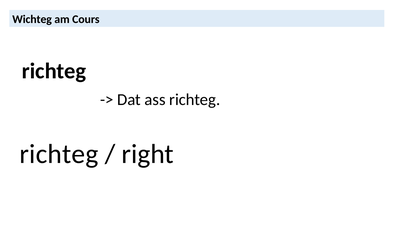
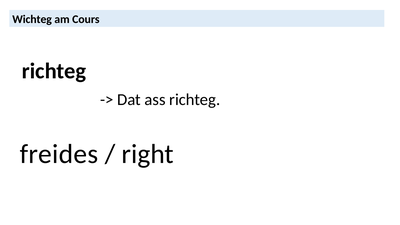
richteg at (59, 154): richteg -> freides
